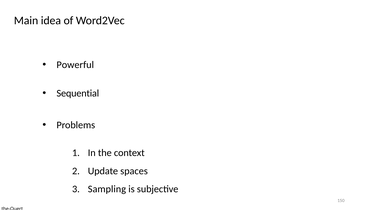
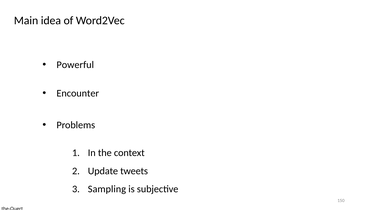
Sequential: Sequential -> Encounter
spaces: spaces -> tweets
